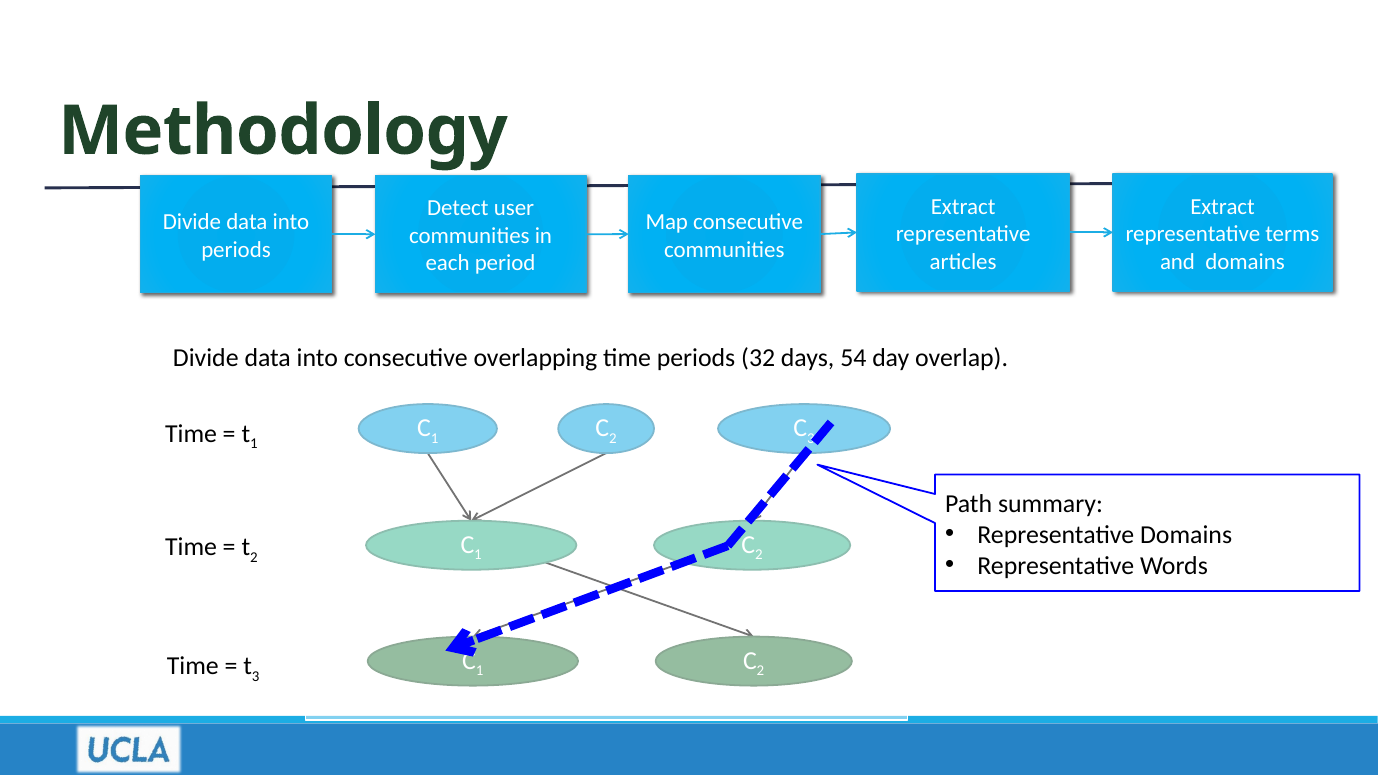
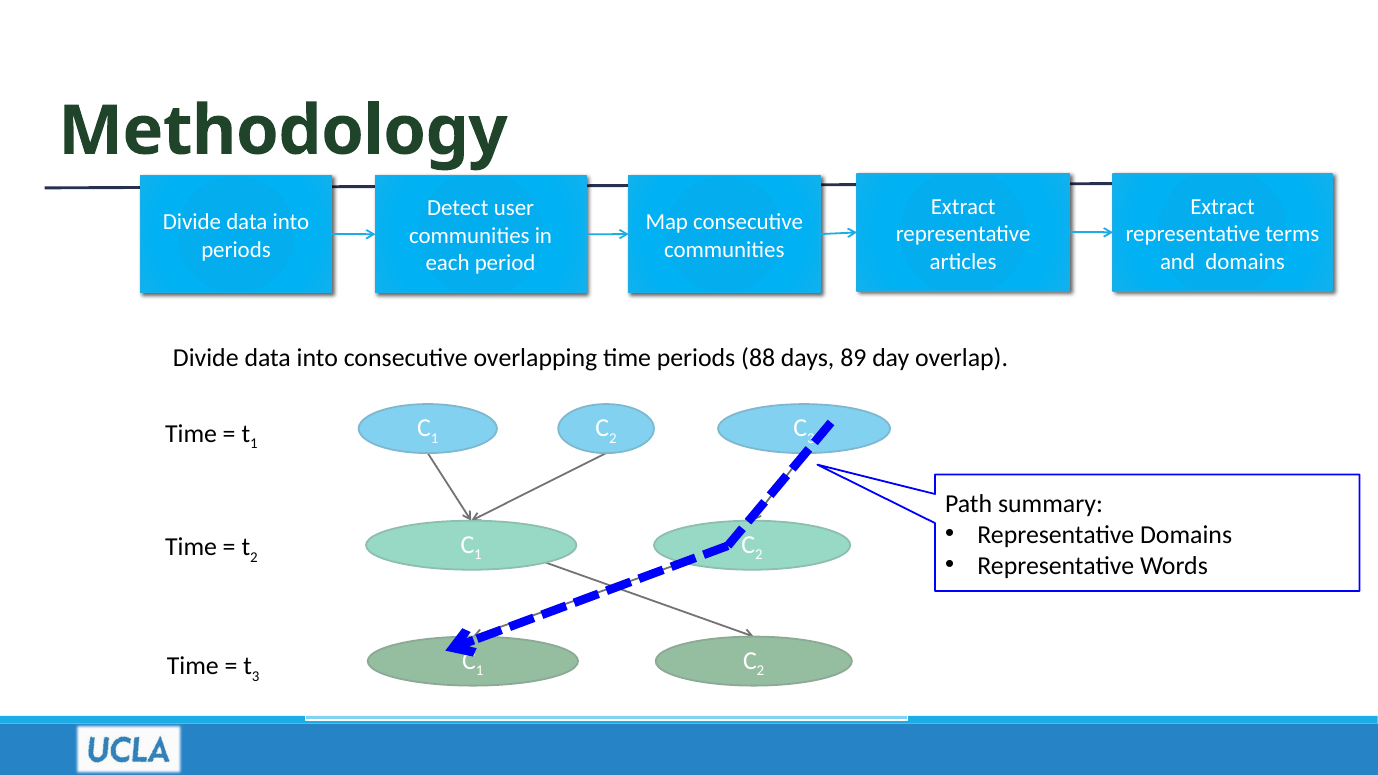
32: 32 -> 88
54: 54 -> 89
